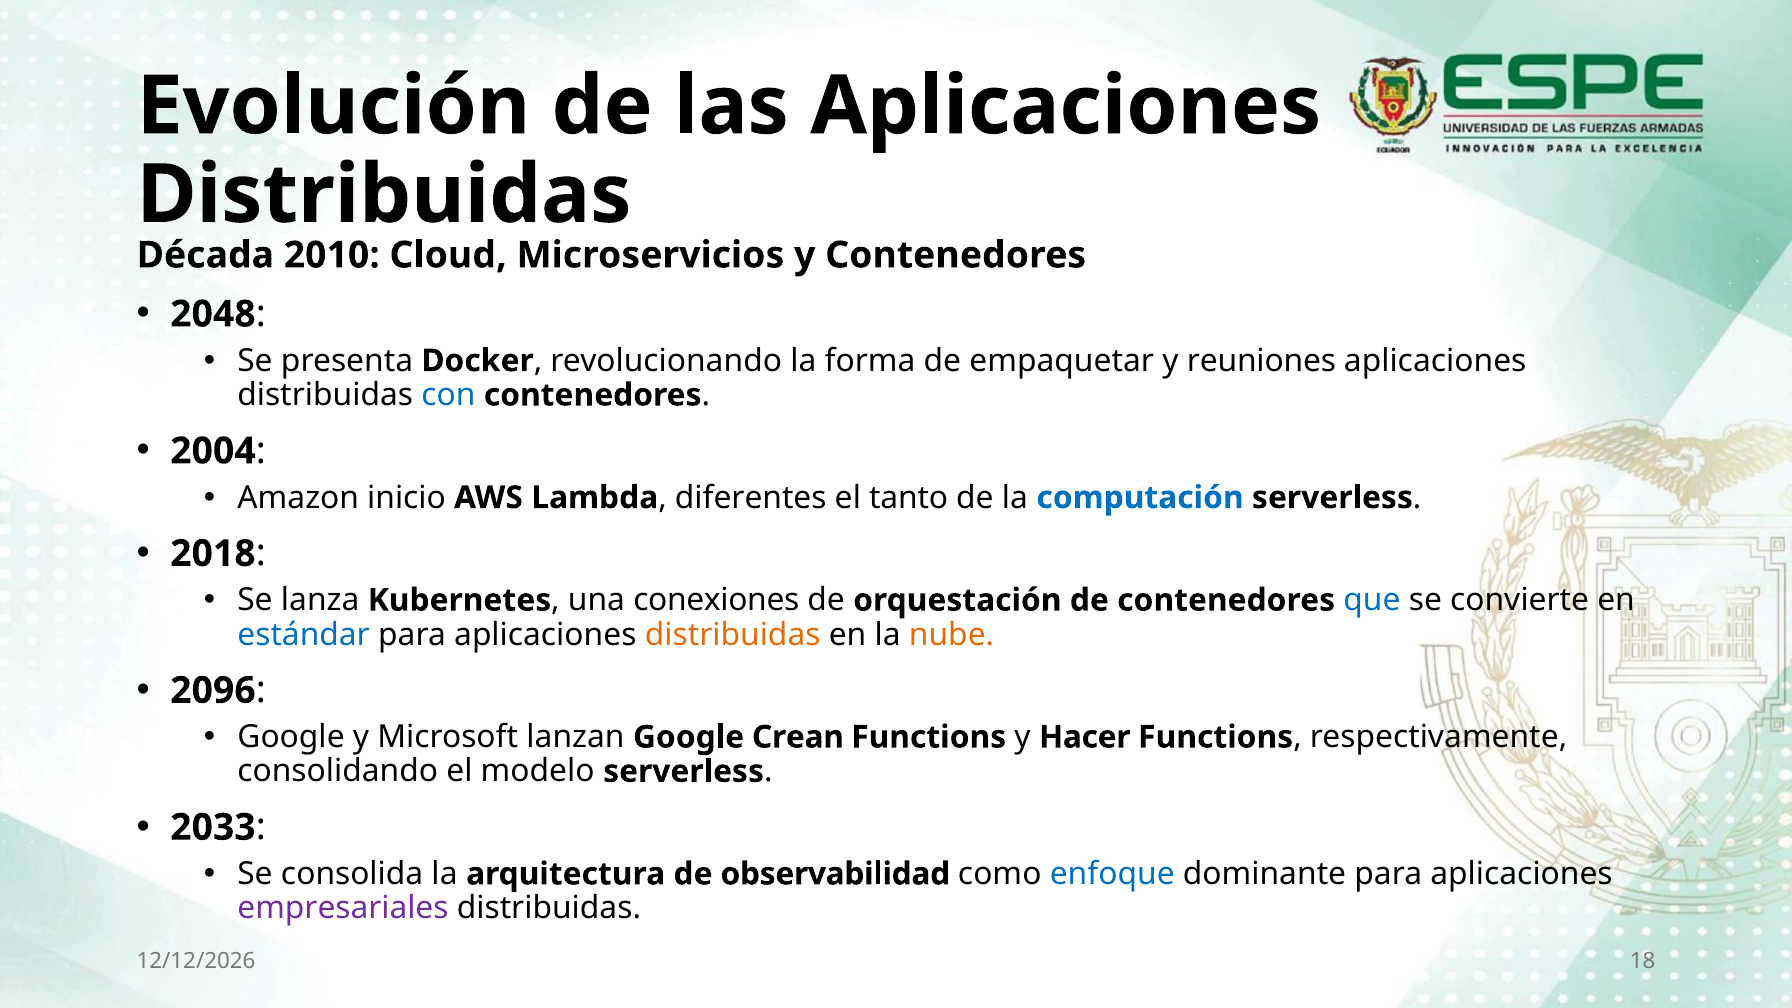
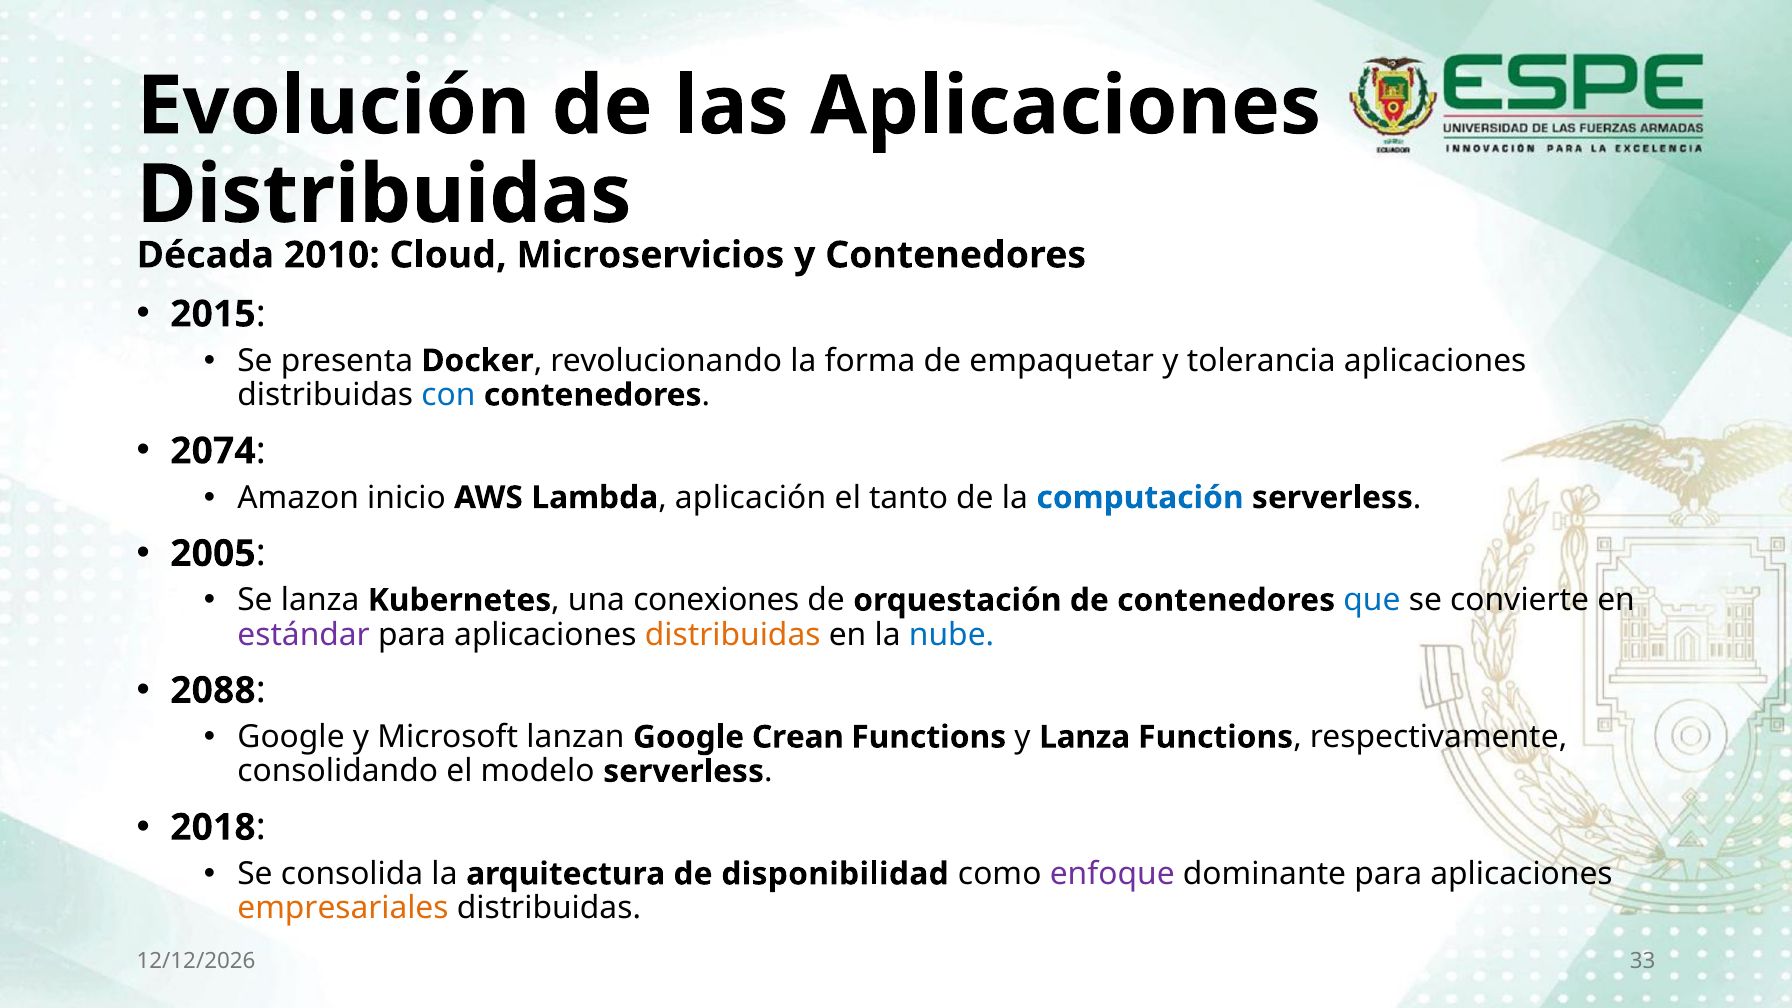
2048: 2048 -> 2015
reuniones: reuniones -> tolerancia
2004: 2004 -> 2074
diferentes: diferentes -> aplicación
2018: 2018 -> 2005
estándar colour: blue -> purple
nube colour: orange -> blue
2096: 2096 -> 2088
y Hacer: Hacer -> Lanza
2033: 2033 -> 2018
observabilidad: observabilidad -> disponibilidad
enfoque colour: blue -> purple
empresariales colour: purple -> orange
18: 18 -> 33
